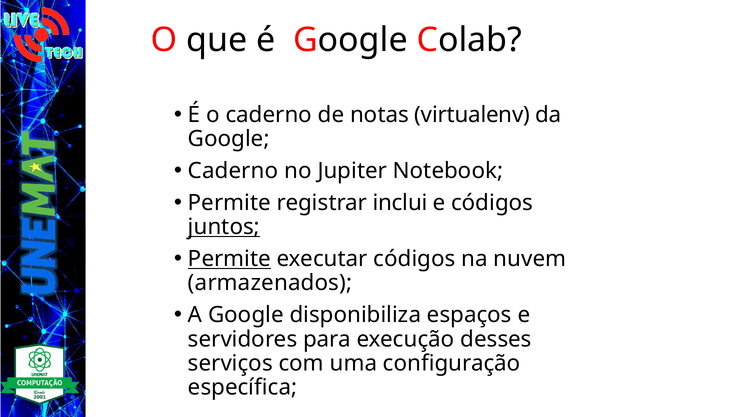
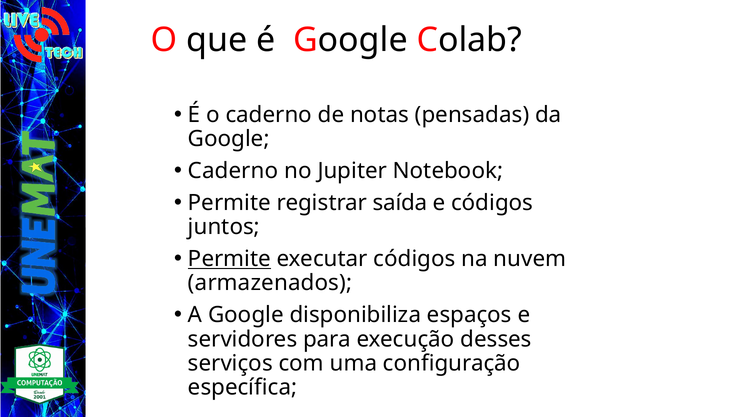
virtualenv: virtualenv -> pensadas
inclui: inclui -> saída
juntos underline: present -> none
